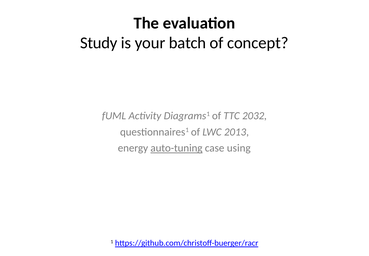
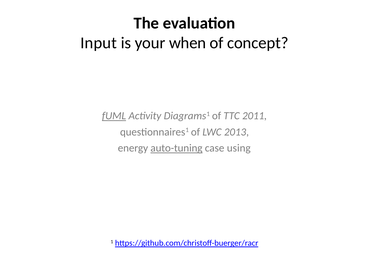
Study: Study -> Input
batch: batch -> when
fUML underline: none -> present
2032: 2032 -> 2011
